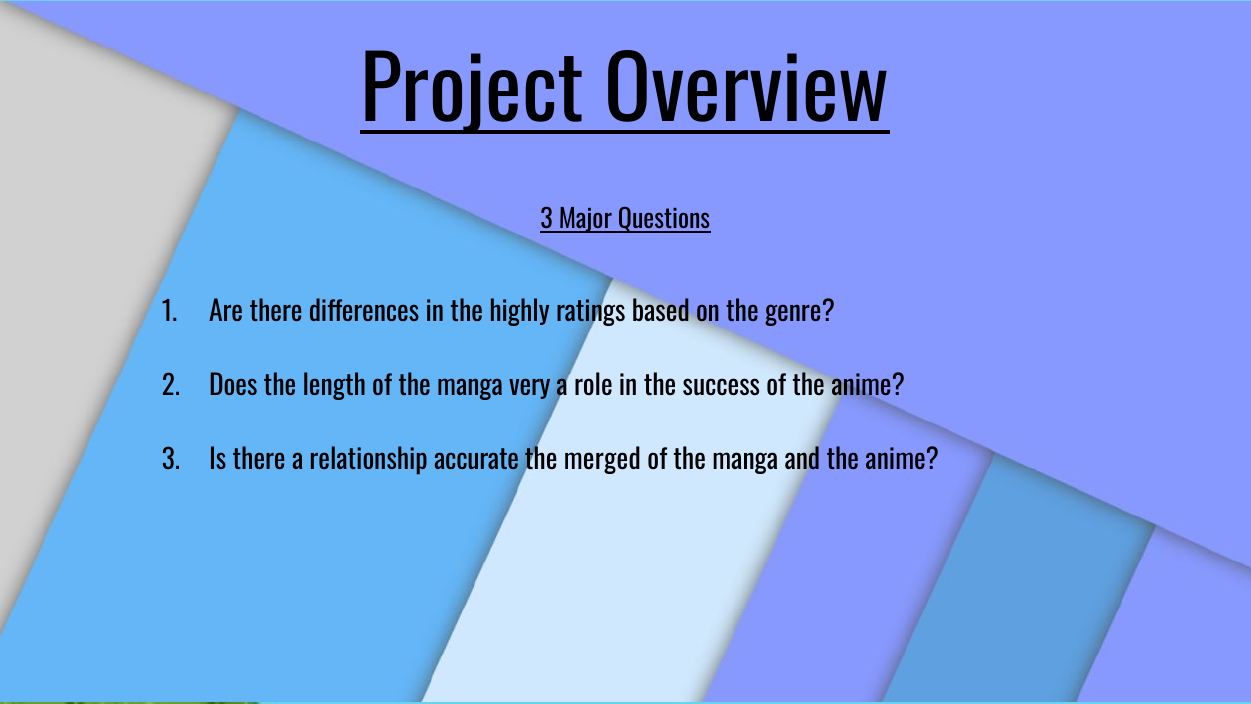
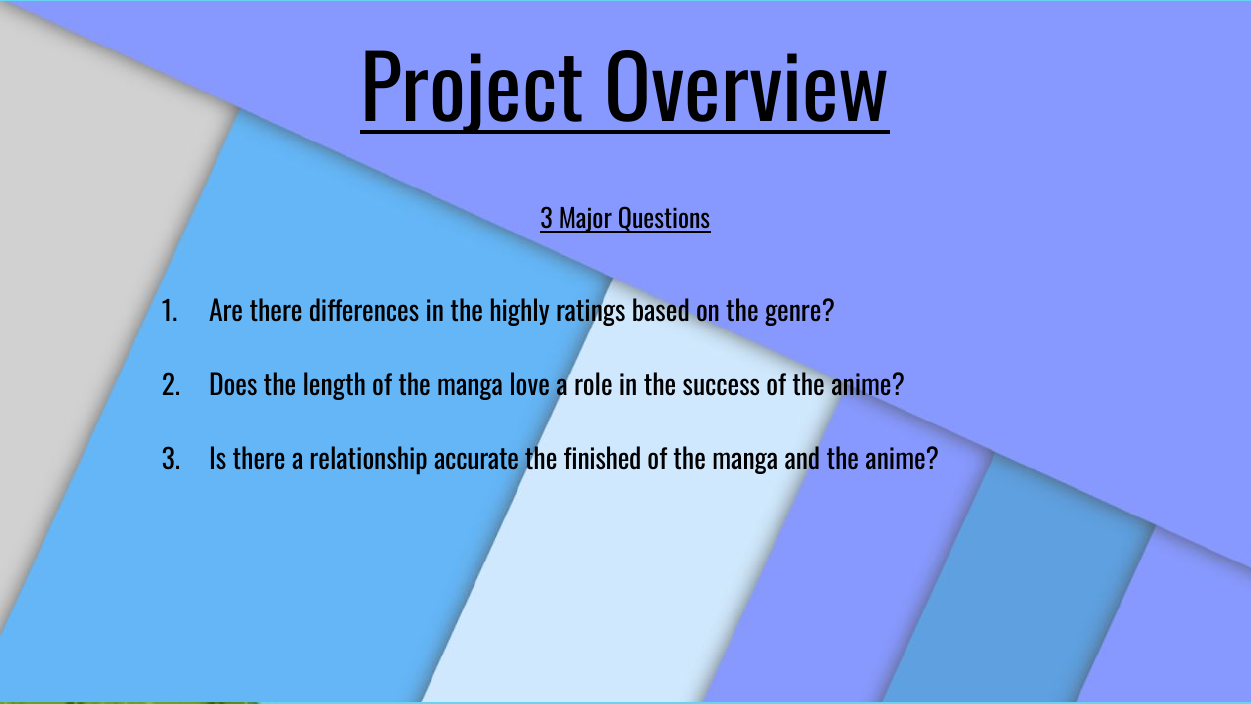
very: very -> love
merged: merged -> finished
